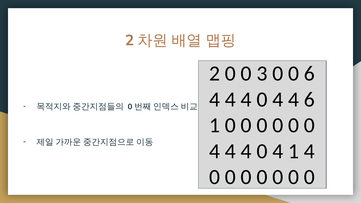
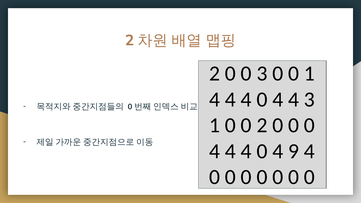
0 6: 6 -> 1
4 6: 6 -> 3
1 0 0 0: 0 -> 2
4 1: 1 -> 9
